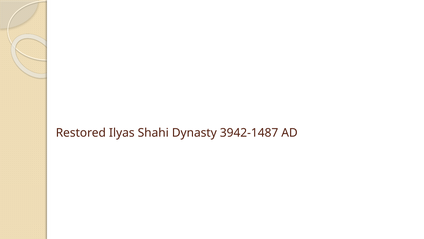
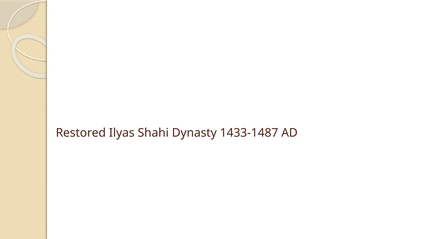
3942-1487: 3942-1487 -> 1433-1487
